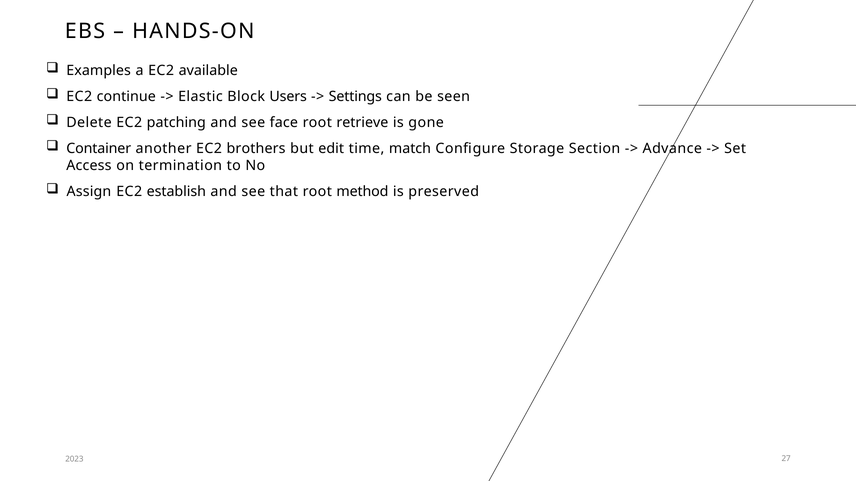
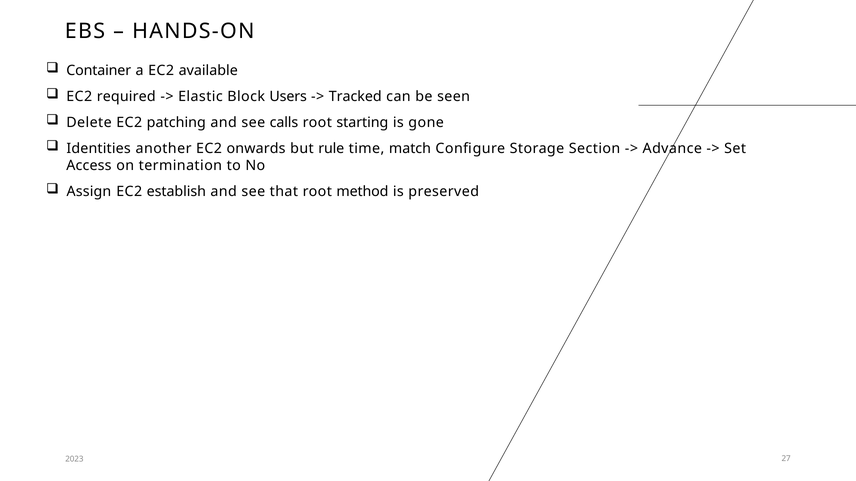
Examples: Examples -> Container
continue: continue -> required
Settings: Settings -> Tracked
face: face -> calls
retrieve: retrieve -> starting
Container: Container -> Identities
brothers: brothers -> onwards
edit: edit -> rule
